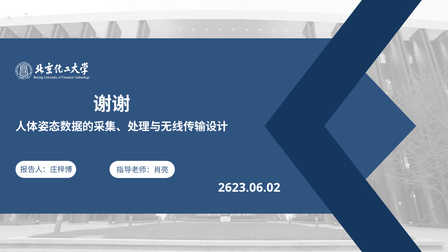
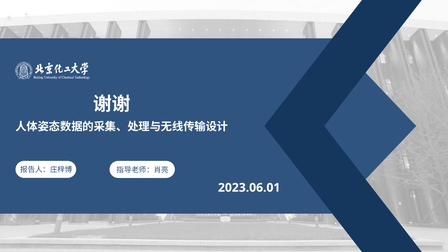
2623.06.02: 2623.06.02 -> 2023.06.01
